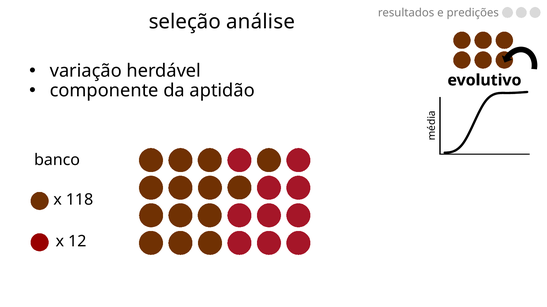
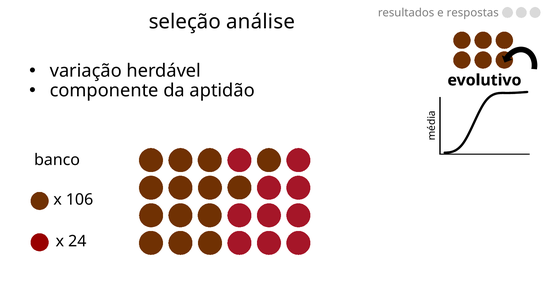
predições: predições -> respostas
118: 118 -> 106
12: 12 -> 24
